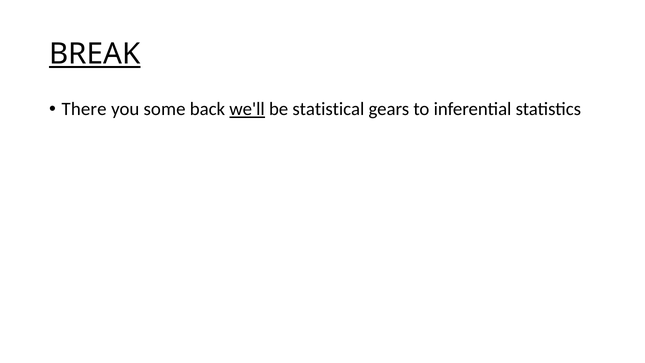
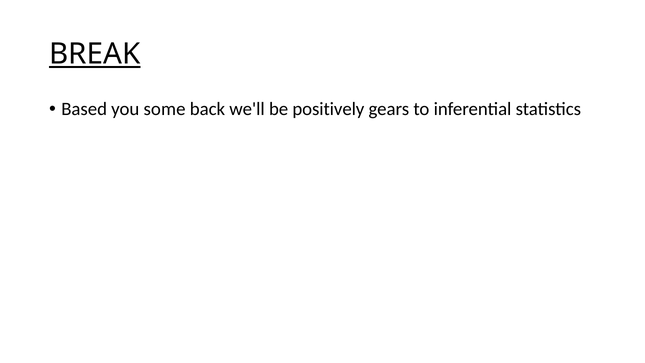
There: There -> Based
we'll underline: present -> none
statistical: statistical -> positively
